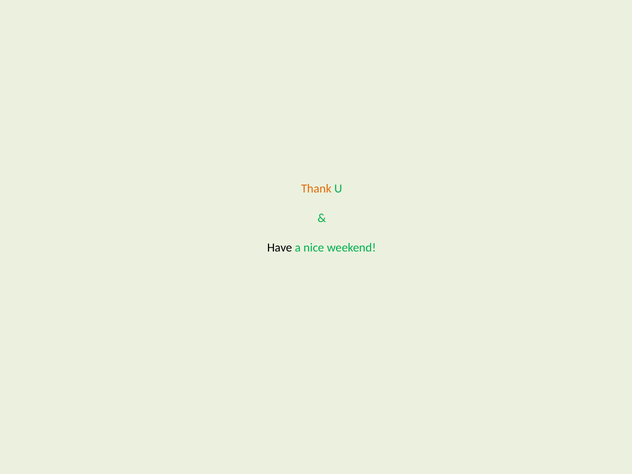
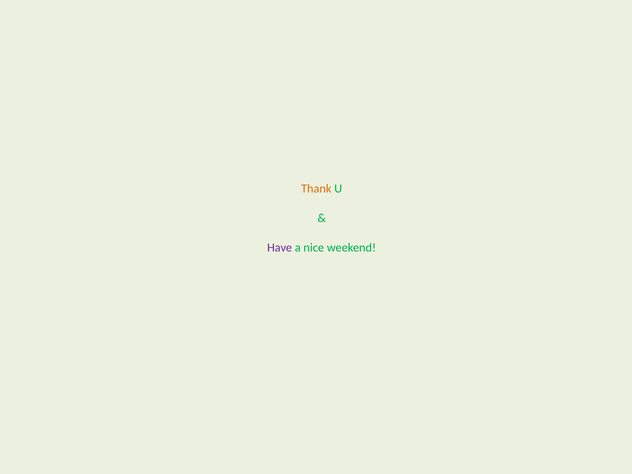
Have colour: black -> purple
